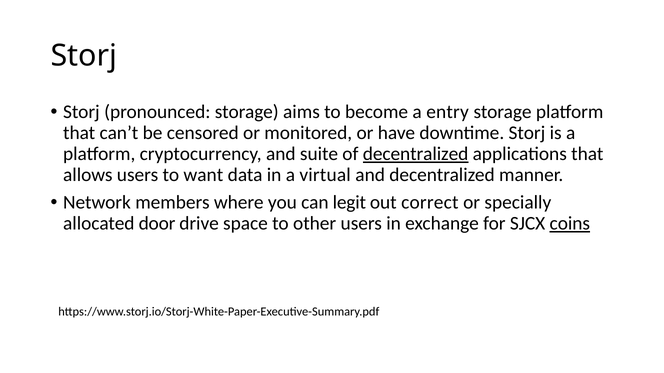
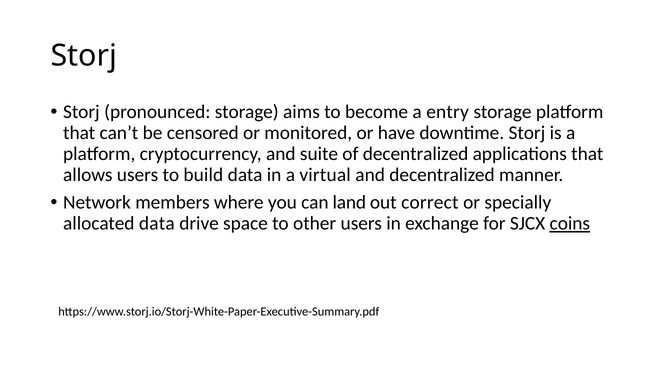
decentralized at (416, 154) underline: present -> none
want: want -> build
legit: legit -> land
allocated door: door -> data
